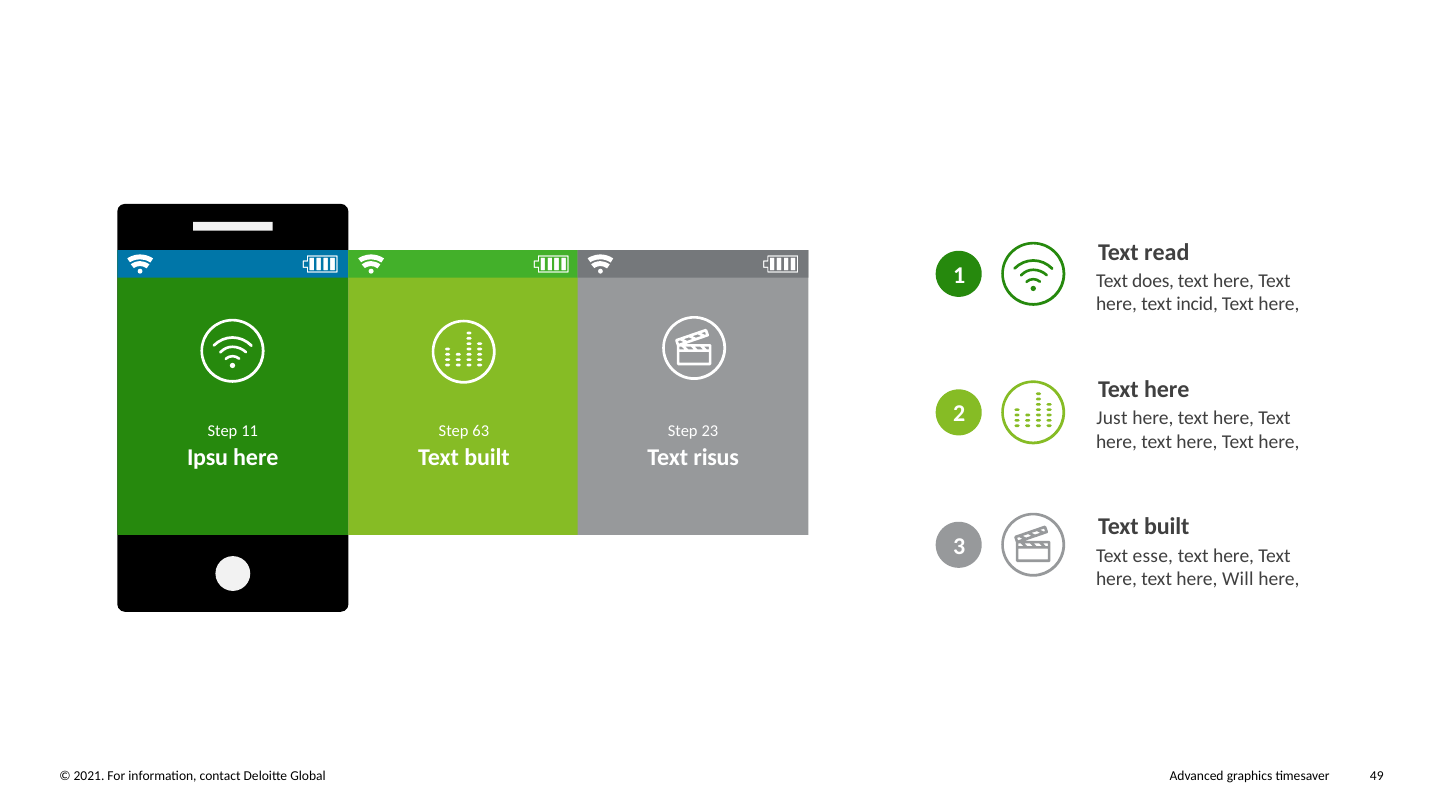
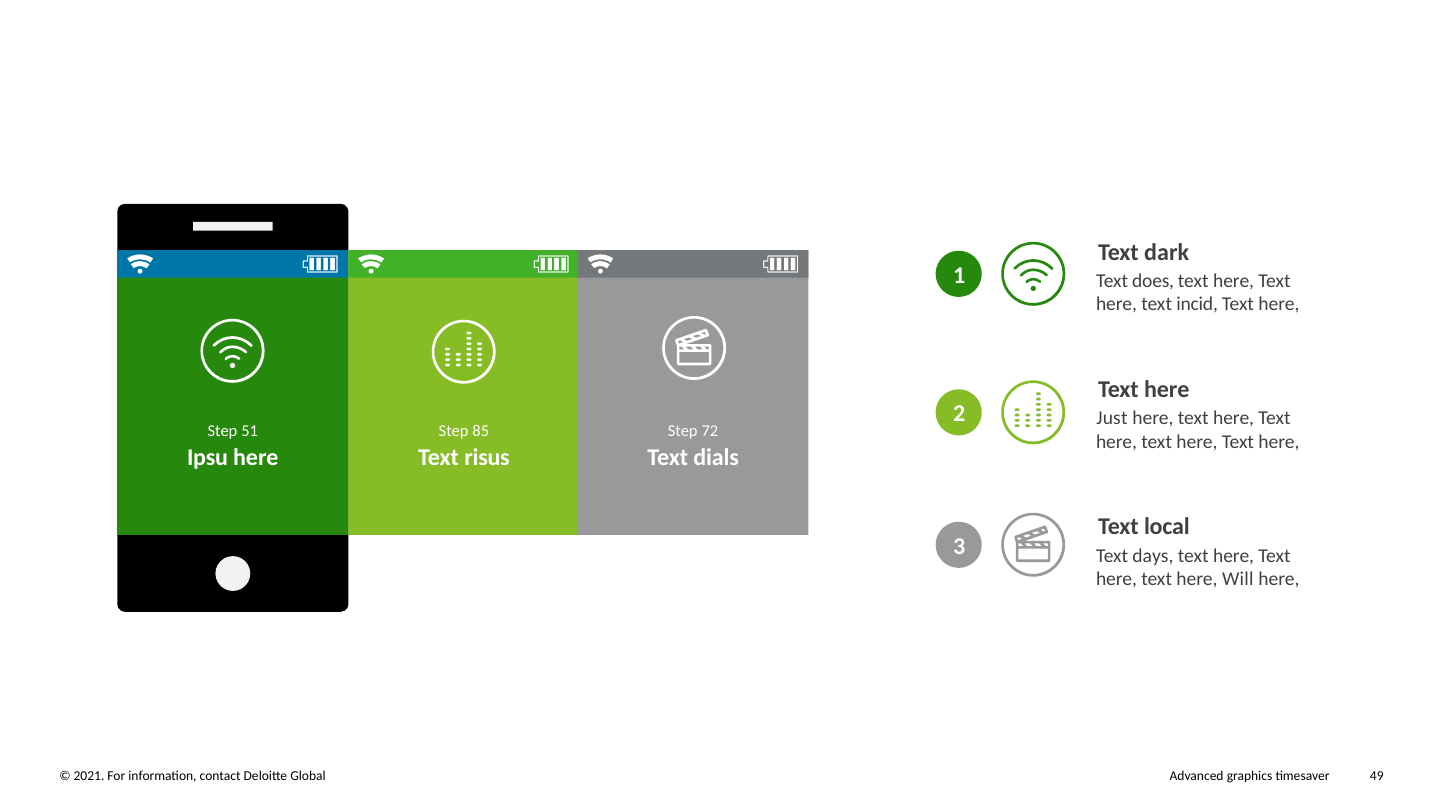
read: read -> dark
11: 11 -> 51
63: 63 -> 85
23: 23 -> 72
built at (487, 458): built -> risus
risus: risus -> dials
built at (1167, 526): built -> local
esse: esse -> days
